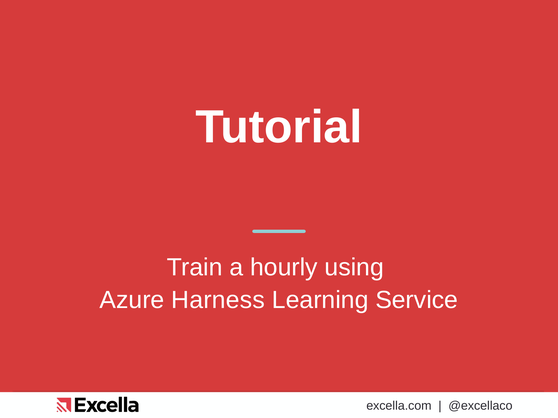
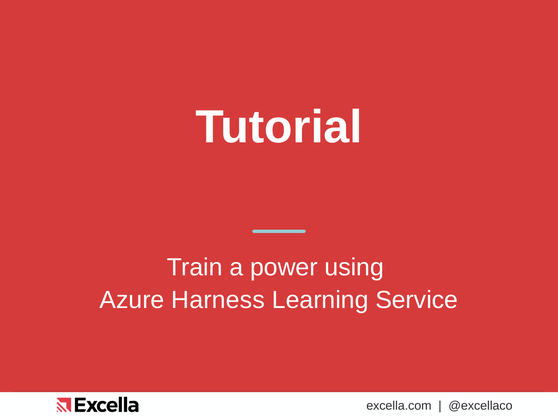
hourly: hourly -> power
